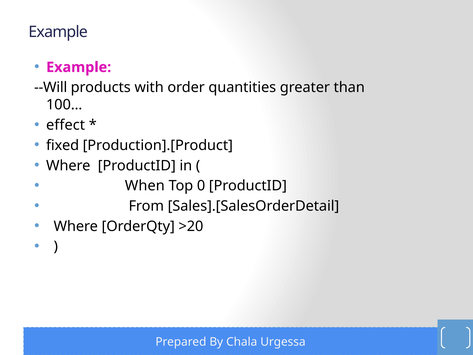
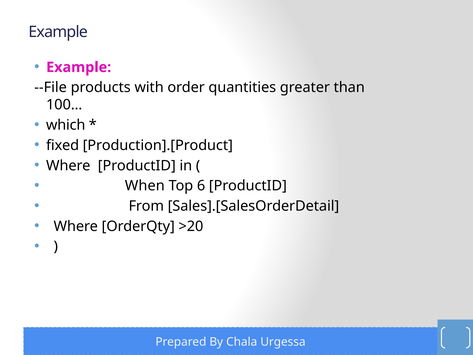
--Will: --Will -> --File
effect: effect -> which
0: 0 -> 6
